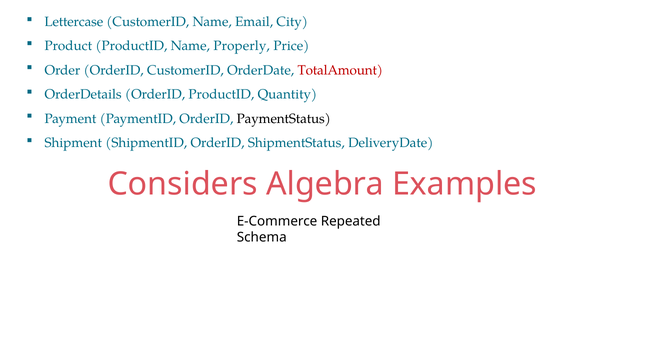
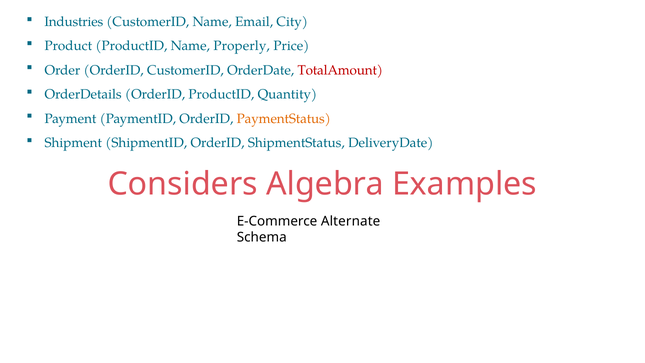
Lettercase: Lettercase -> Industries
PaymentStatus colour: black -> orange
Repeated: Repeated -> Alternate
